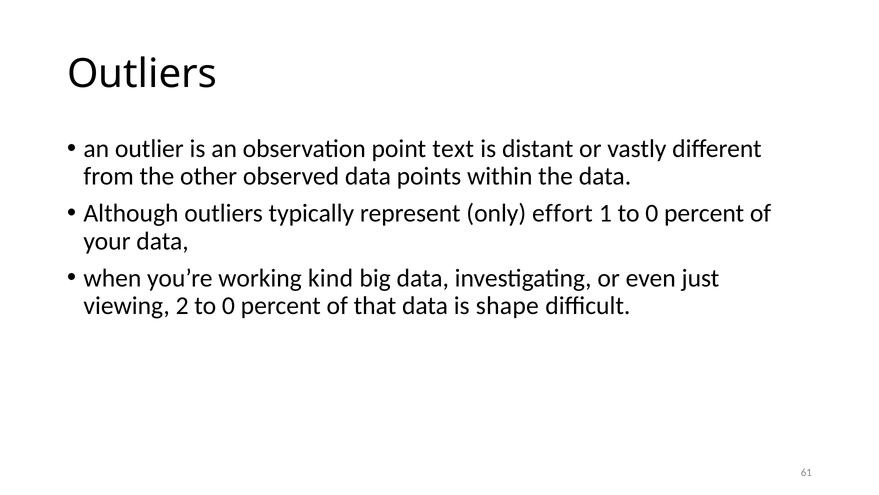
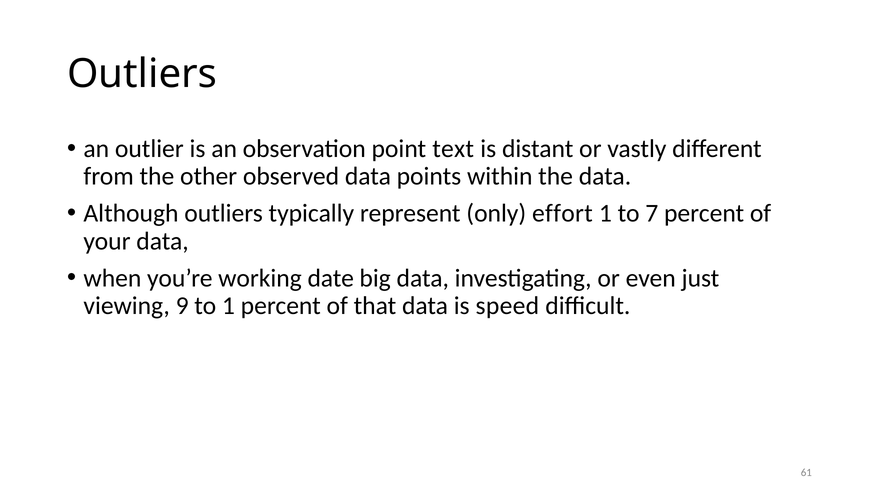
1 to 0: 0 -> 7
kind: kind -> date
2: 2 -> 9
0 at (228, 305): 0 -> 1
shape: shape -> speed
